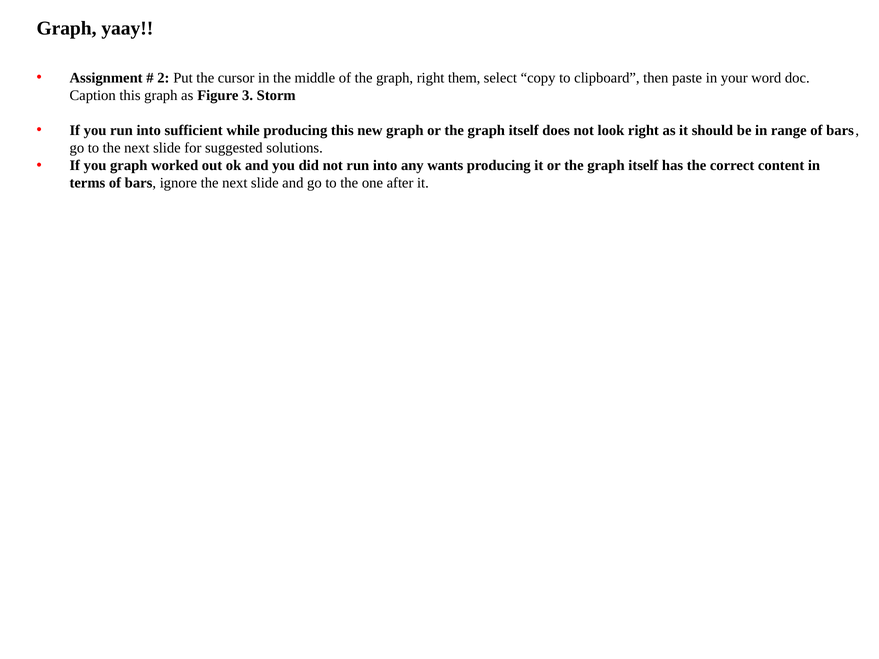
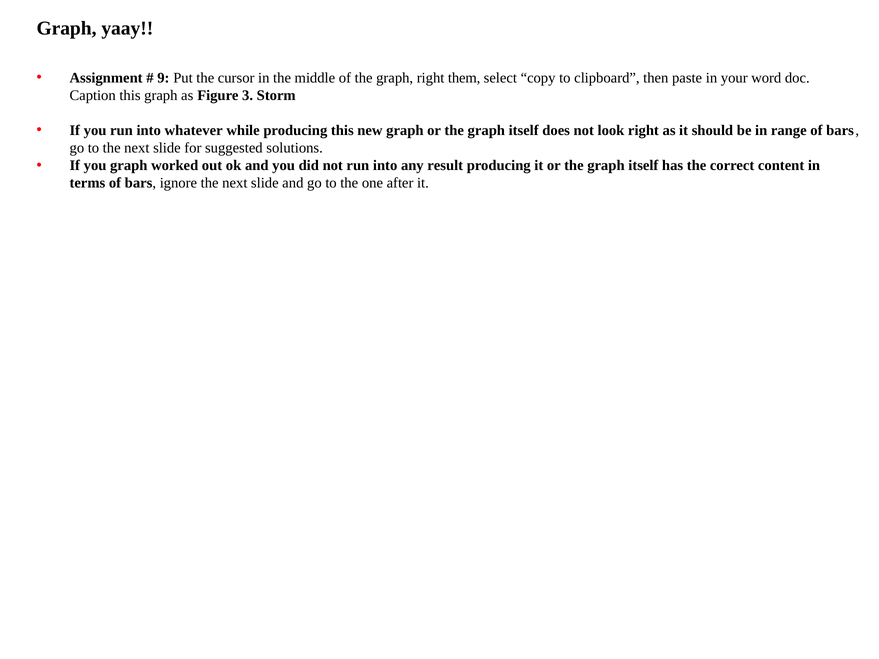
2: 2 -> 9
sufficient: sufficient -> whatever
wants: wants -> result
